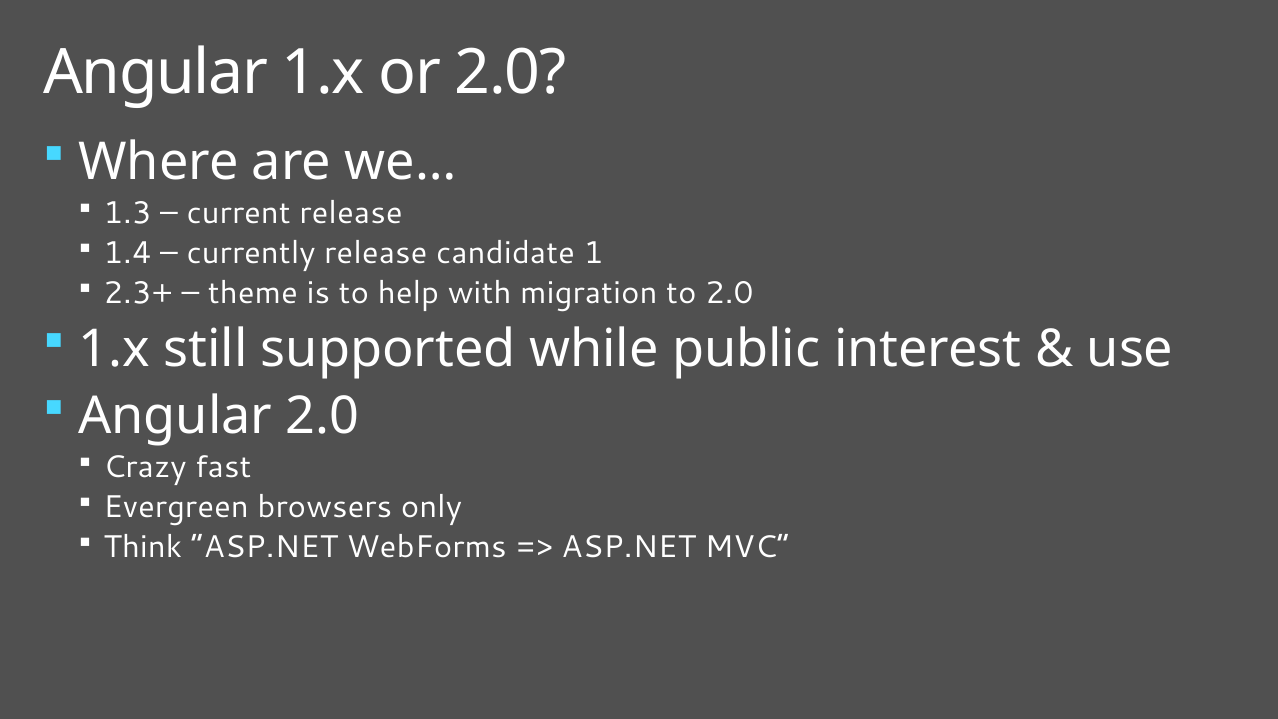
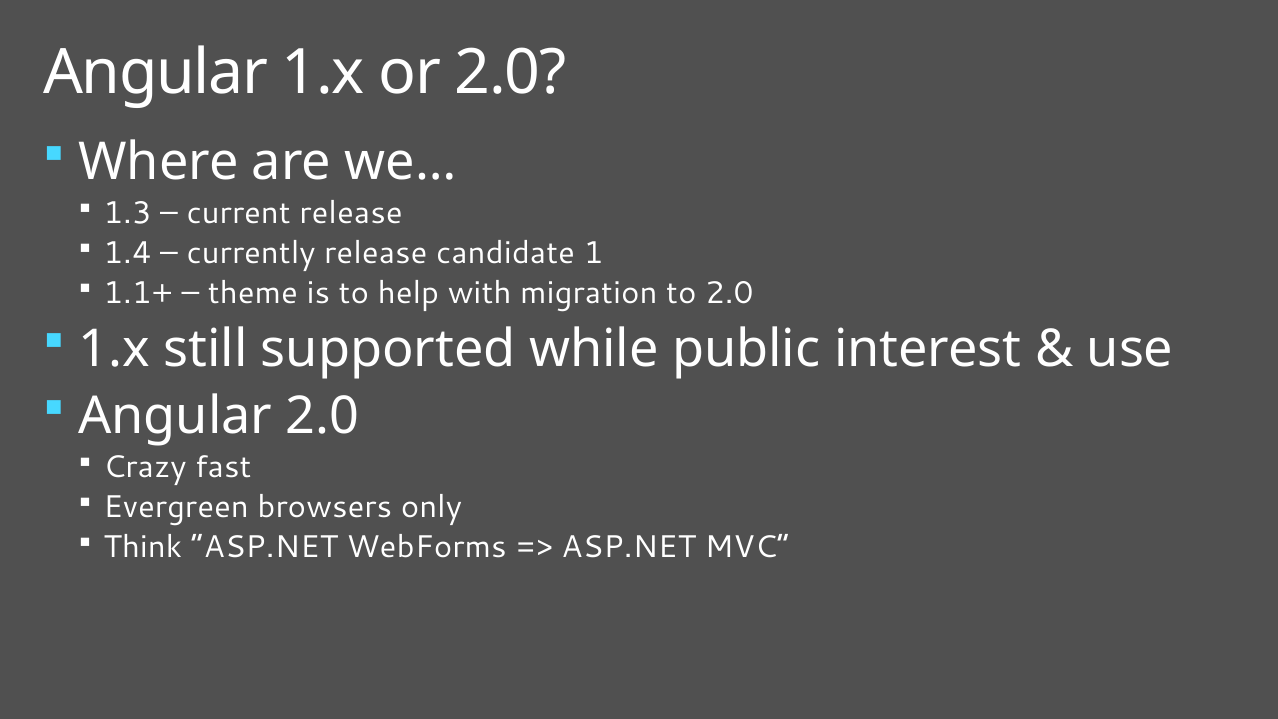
2.3+: 2.3+ -> 1.1+
